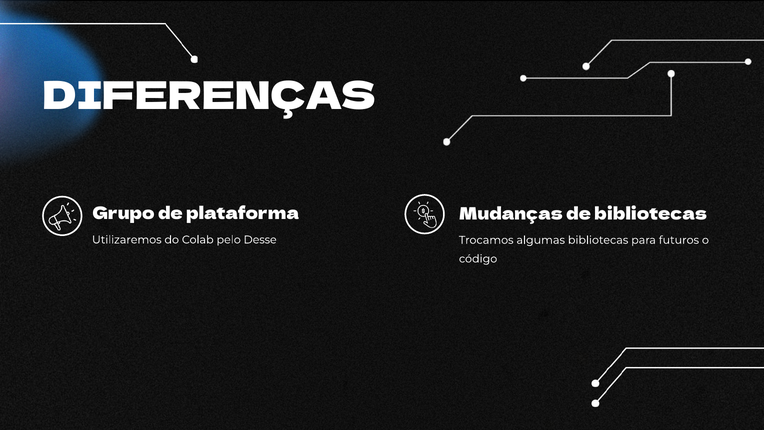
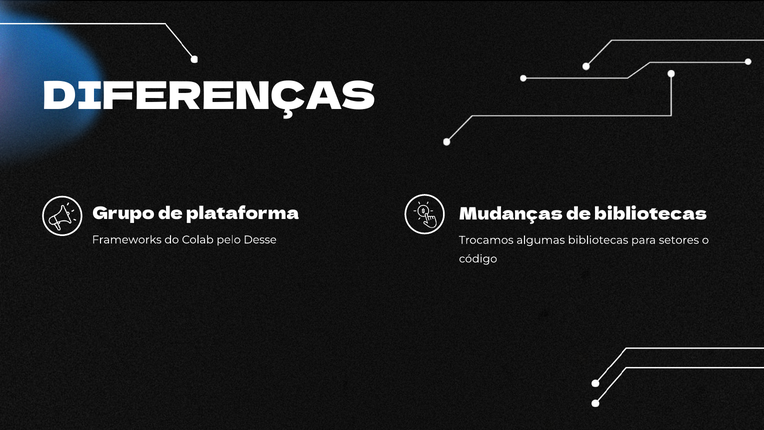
Utilizaremos: Utilizaremos -> Frameworks
futuros: futuros -> setores
